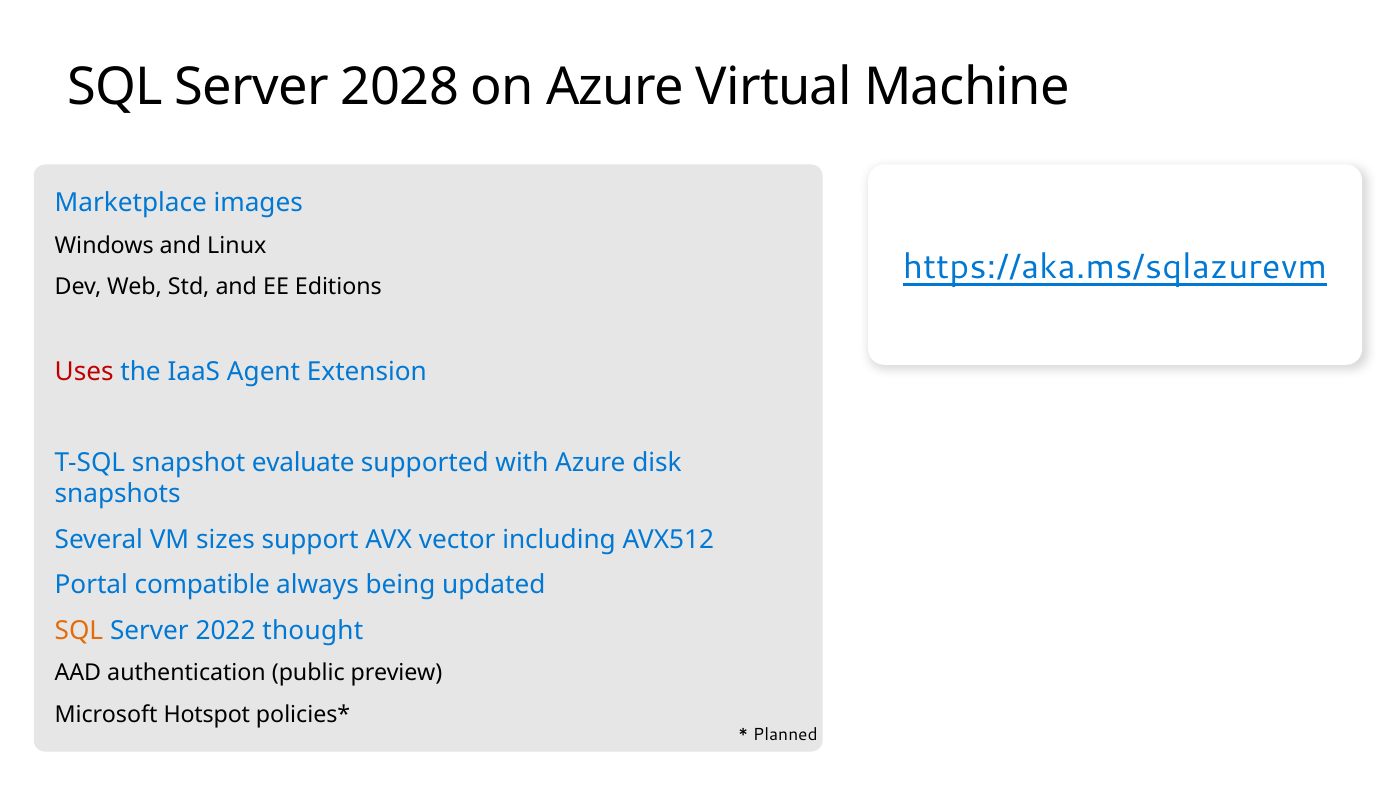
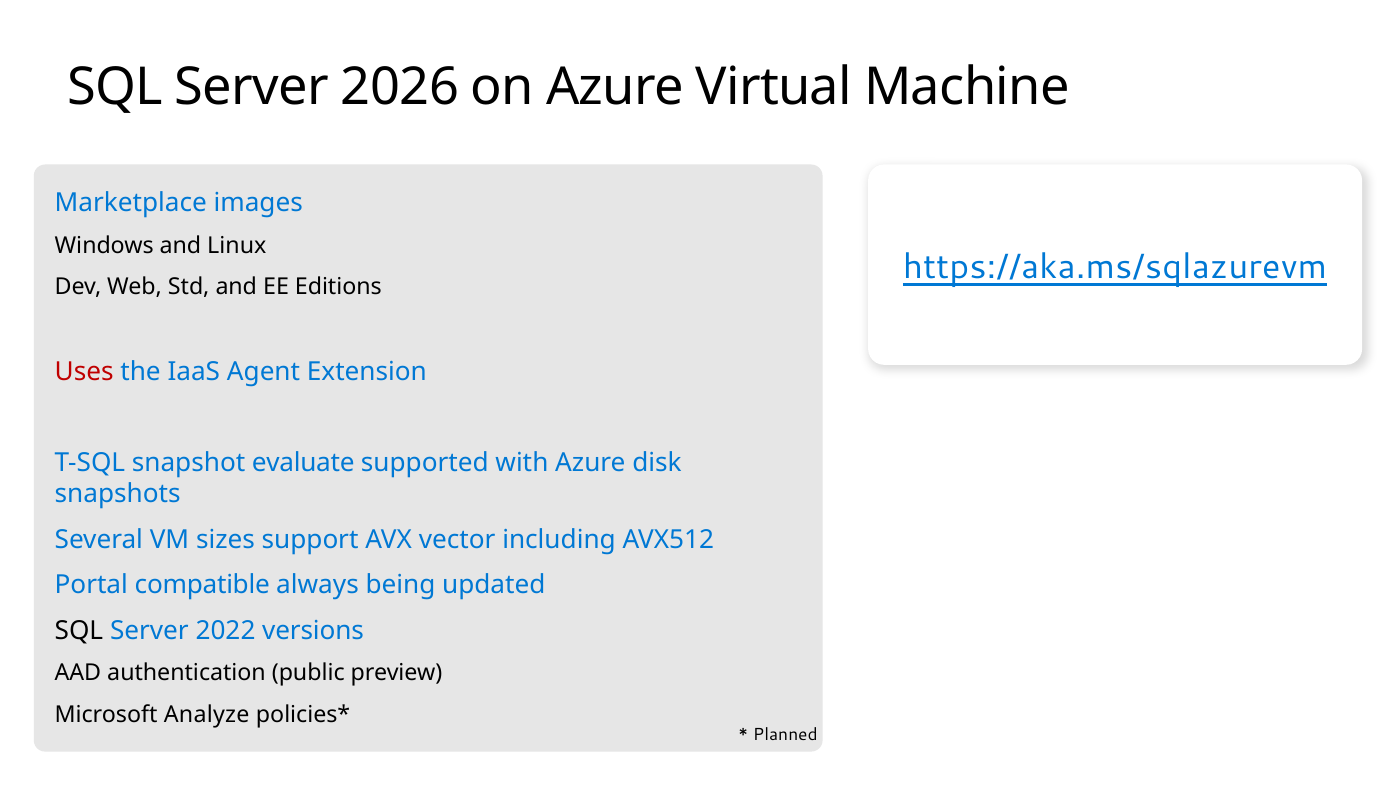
2028: 2028 -> 2026
SQL at (79, 631) colour: orange -> black
thought: thought -> versions
Hotspot: Hotspot -> Analyze
